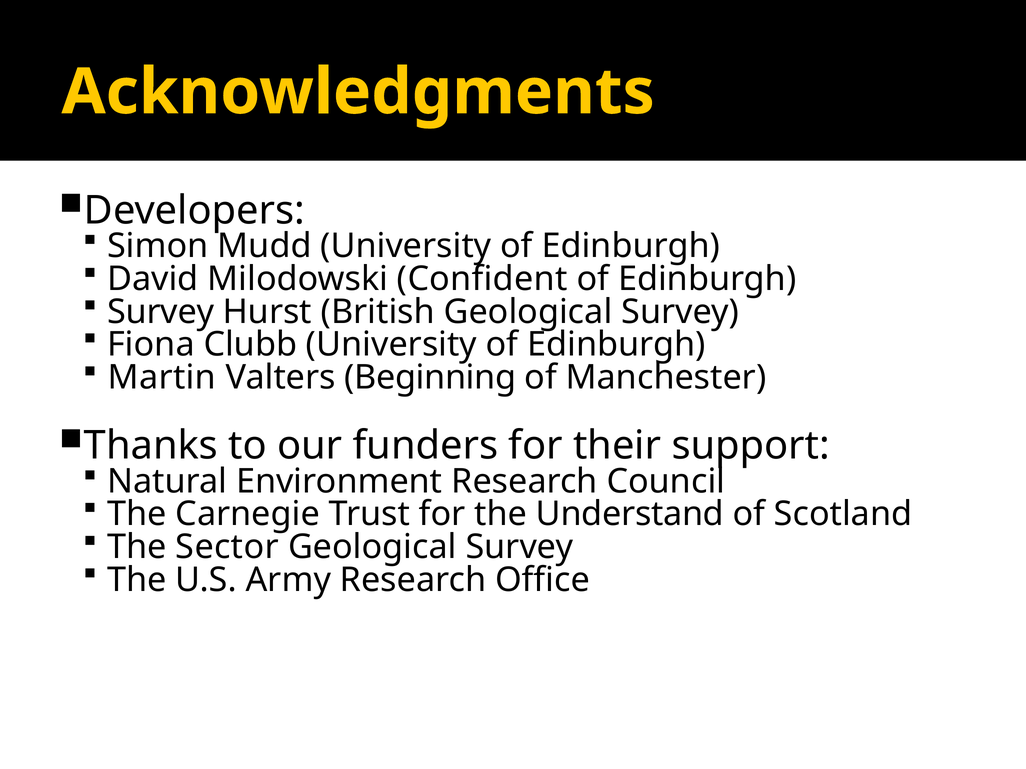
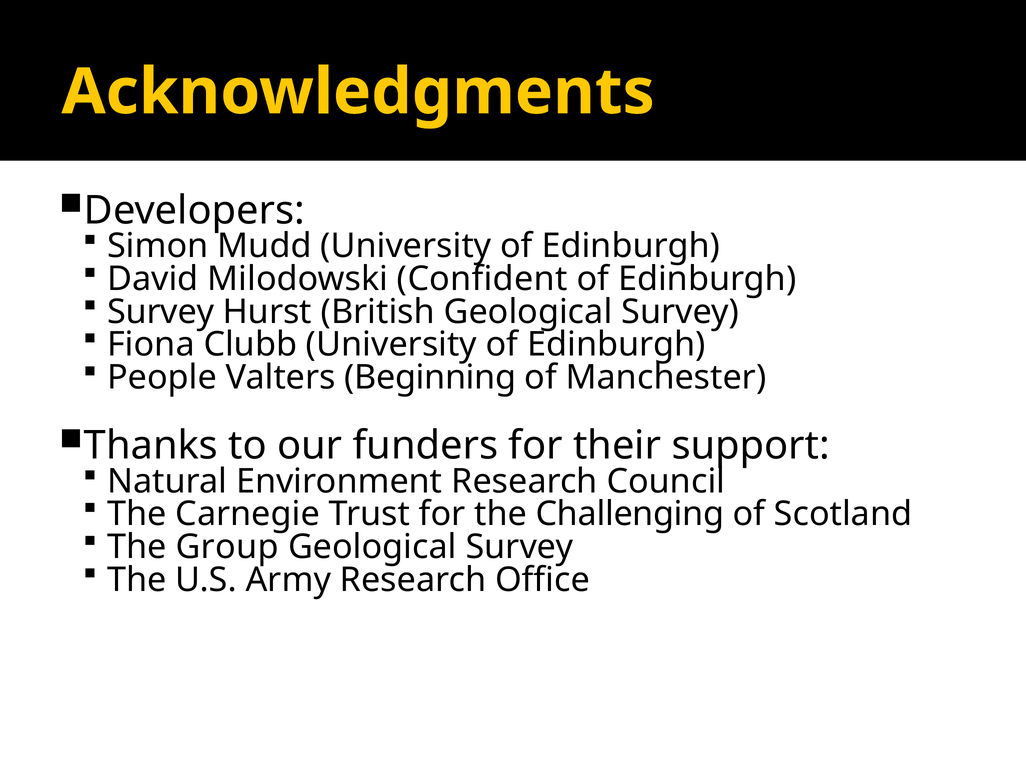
Martin: Martin -> People
Understand: Understand -> Challenging
Sector: Sector -> Group
